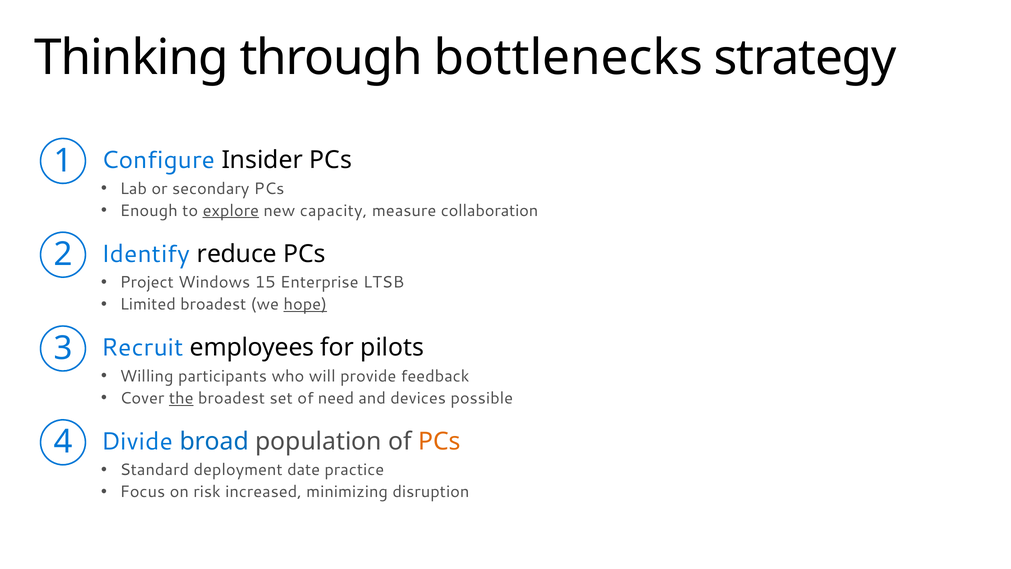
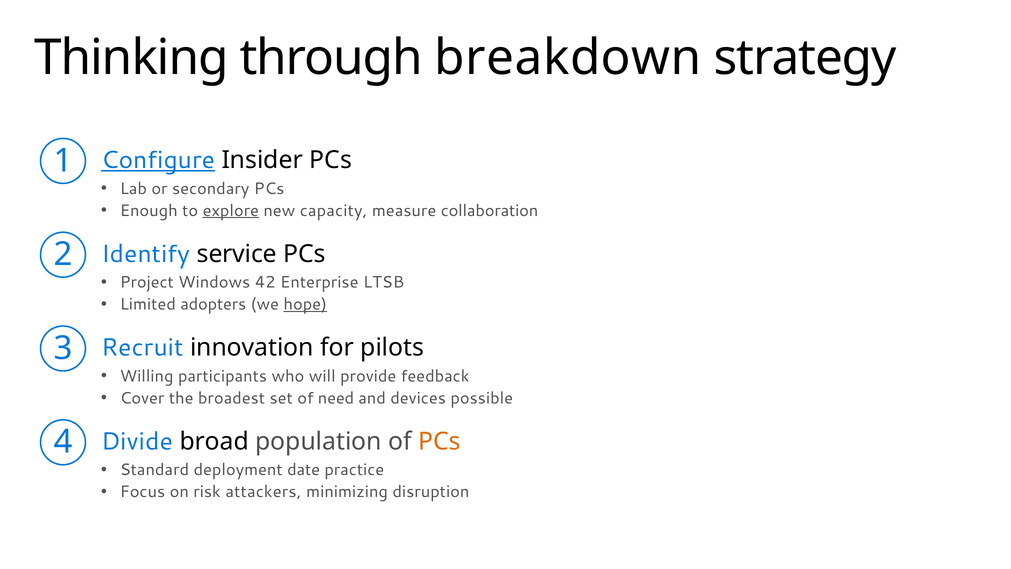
bottlenecks: bottlenecks -> breakdown
Configure underline: none -> present
reduce: reduce -> service
15: 15 -> 42
Limited broadest: broadest -> adopters
employees: employees -> innovation
the underline: present -> none
broad colour: blue -> black
increased: increased -> attackers
